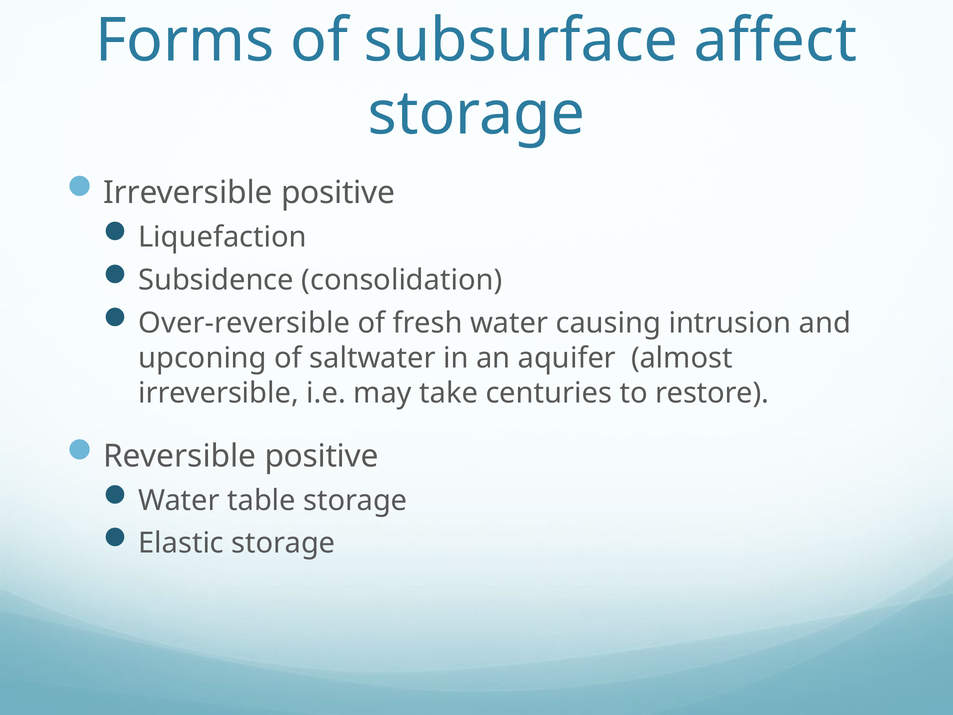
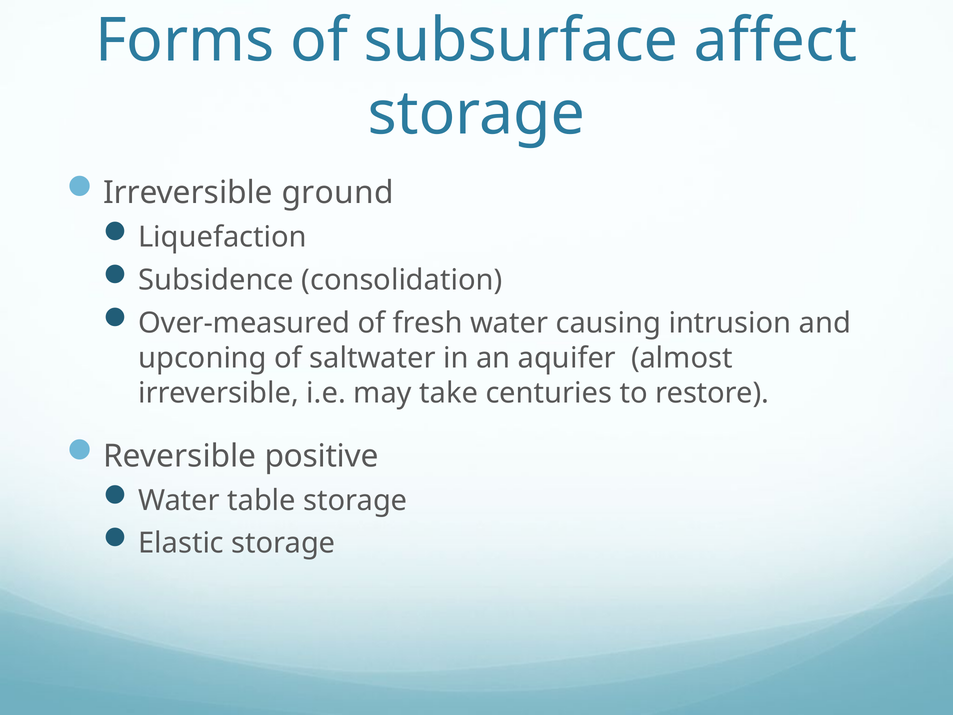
Irreversible positive: positive -> ground
Over-reversible: Over-reversible -> Over-measured
